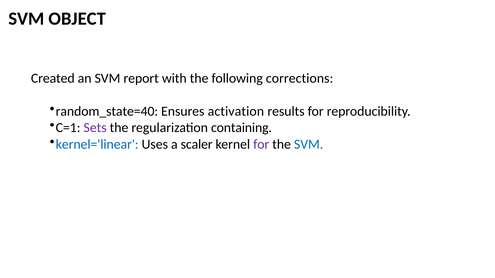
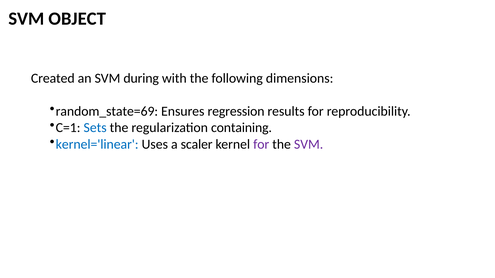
report: report -> during
corrections: corrections -> dimensions
random_state=40: random_state=40 -> random_state=69
activation: activation -> regression
Sets colour: purple -> blue
SVM at (309, 144) colour: blue -> purple
